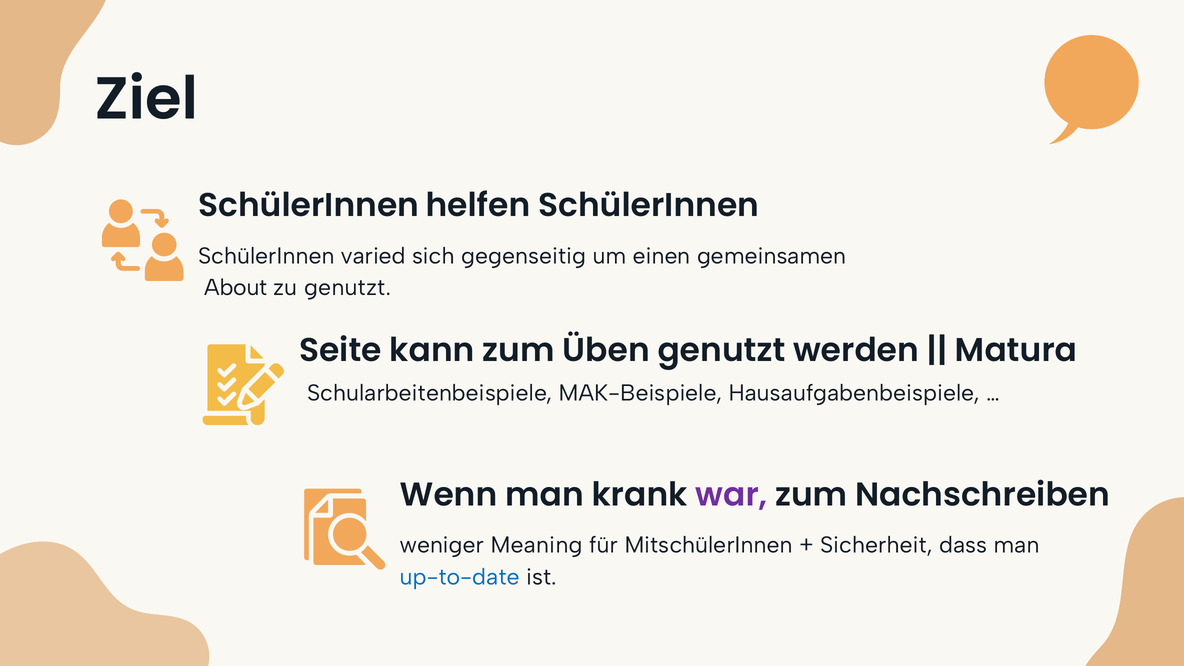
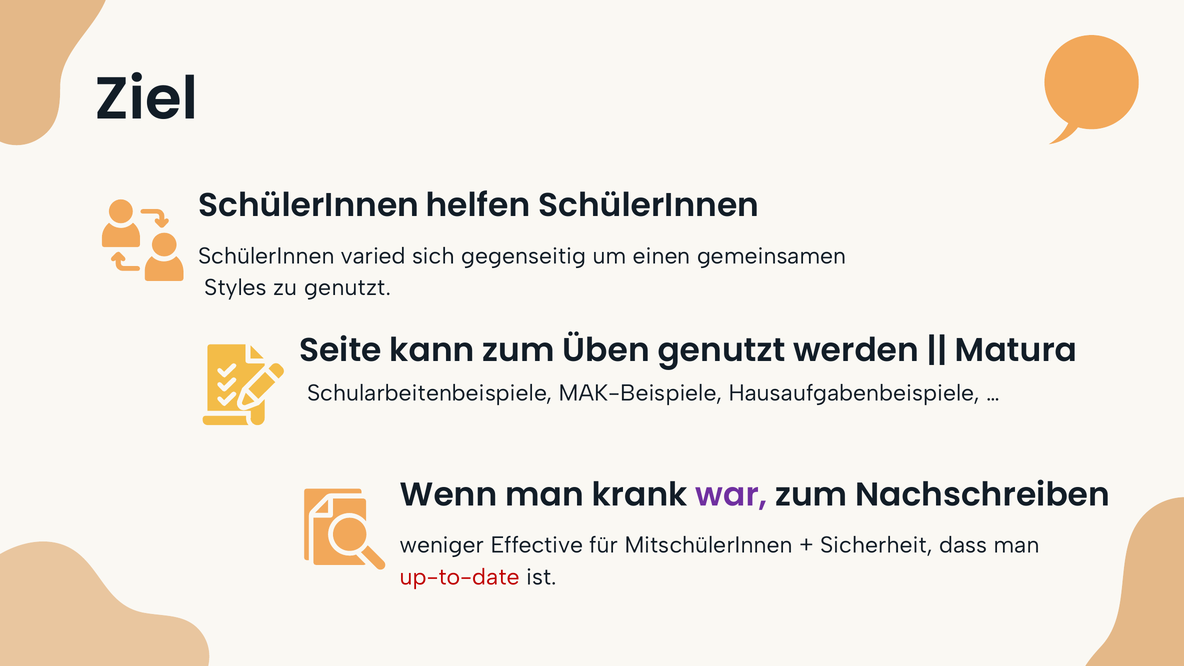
About: About -> Styles
Meaning: Meaning -> Effective
up-to-date colour: blue -> red
